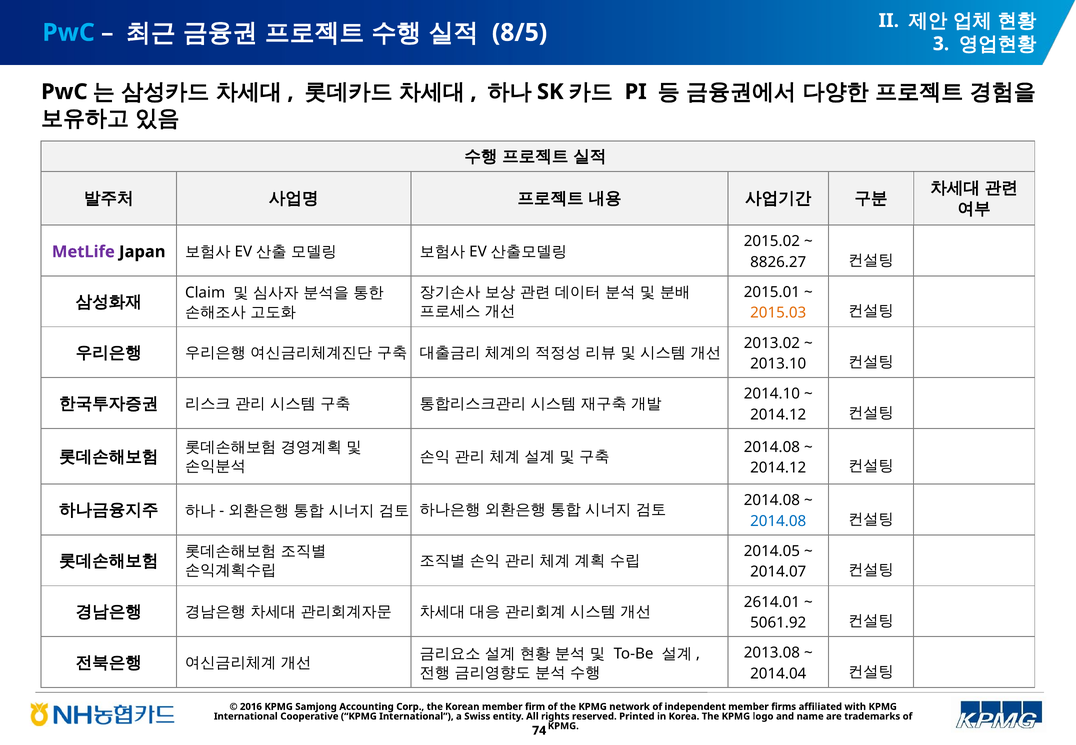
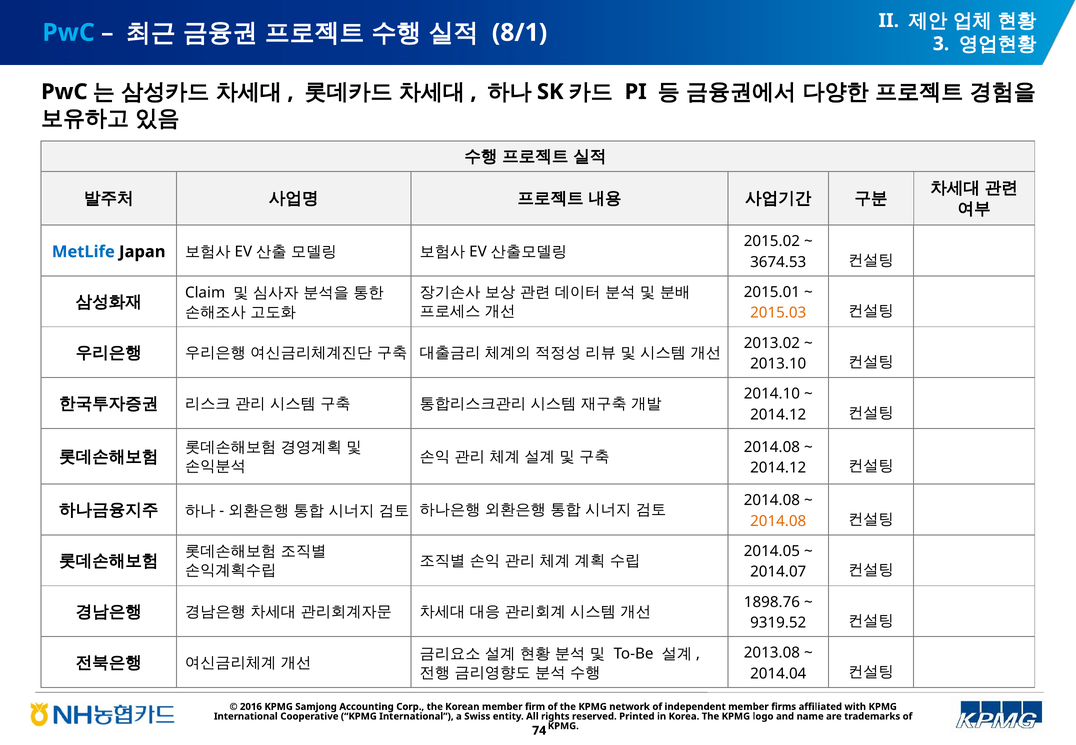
8/5: 8/5 -> 8/1
MetLife colour: purple -> blue
8826.27: 8826.27 -> 3674.53
2014.08 at (778, 521) colour: blue -> orange
2614.01: 2614.01 -> 1898.76
5061.92: 5061.92 -> 9319.52
